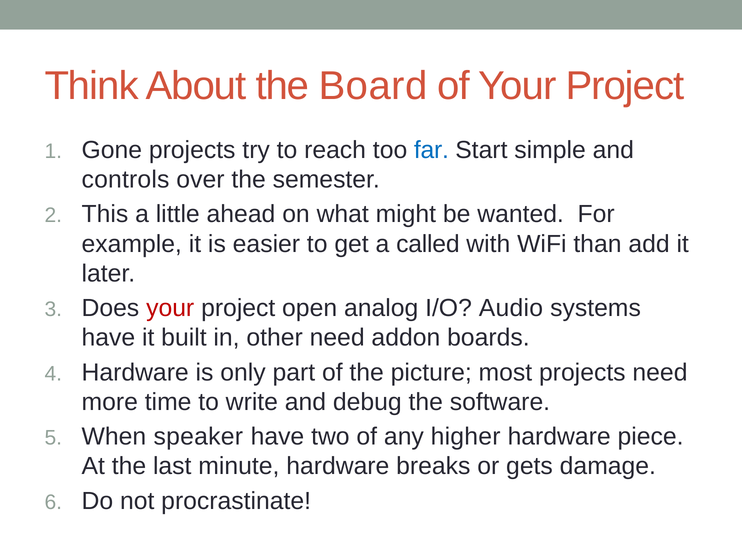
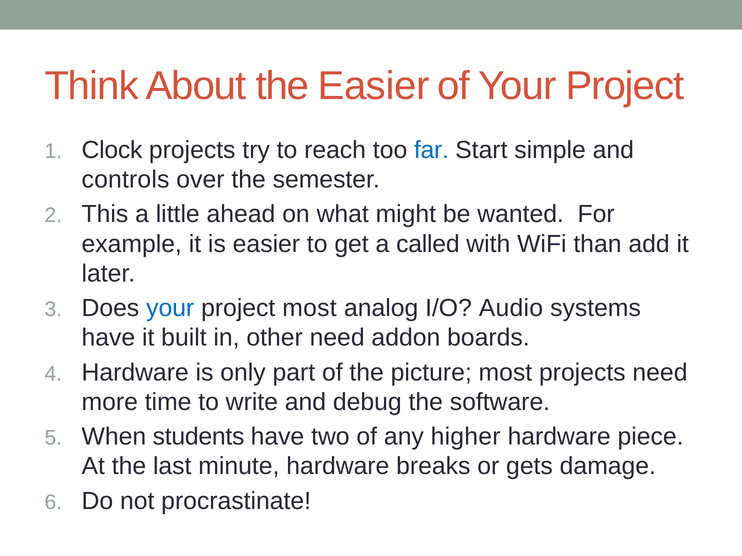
the Board: Board -> Easier
Gone: Gone -> Clock
your at (170, 308) colour: red -> blue
project open: open -> most
speaker: speaker -> students
